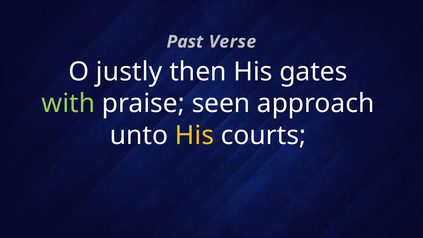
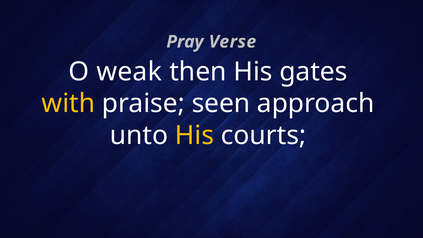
Past: Past -> Pray
justly: justly -> weak
with colour: light green -> yellow
